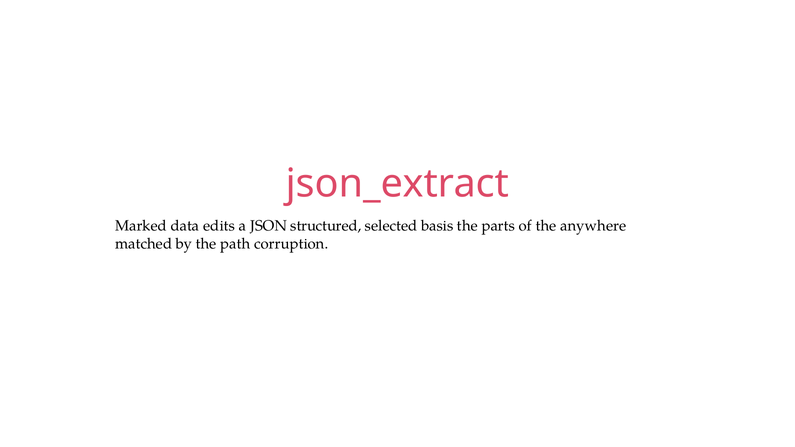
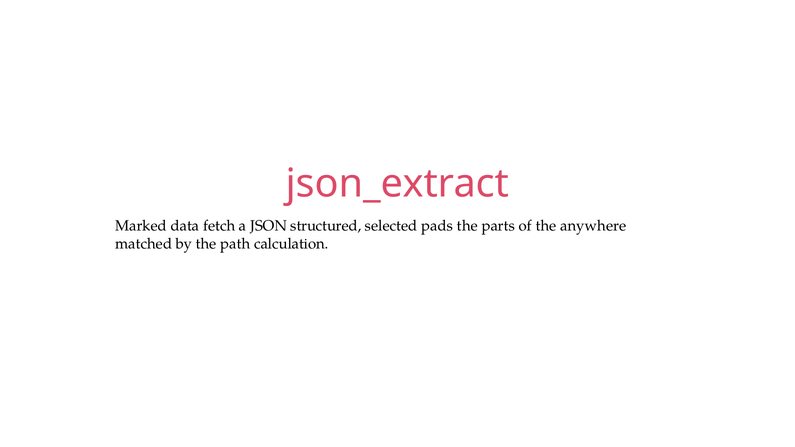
edits: edits -> fetch
basis: basis -> pads
corruption: corruption -> calculation
